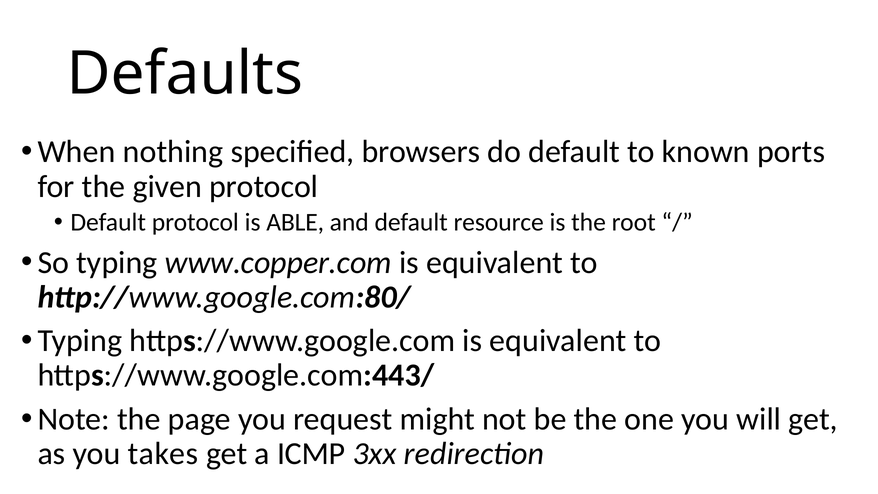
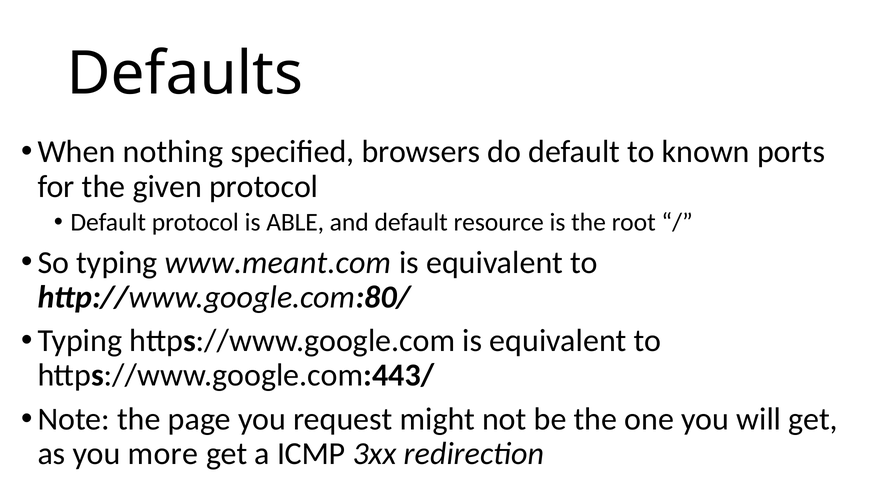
www.copper.com: www.copper.com -> www.meant.com
takes: takes -> more
